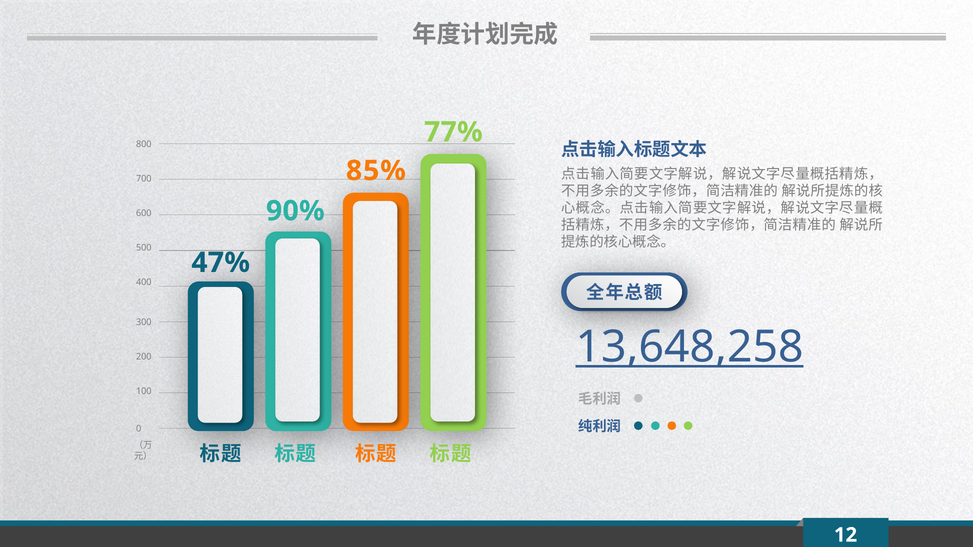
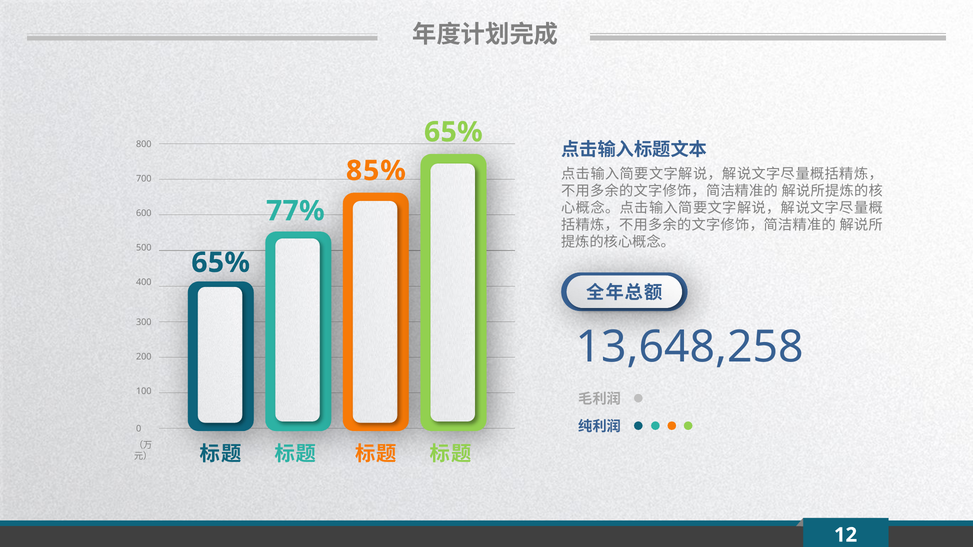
77% at (453, 132): 77% -> 65%
90%: 90% -> 77%
47% at (221, 263): 47% -> 65%
13,648,258 underline: present -> none
